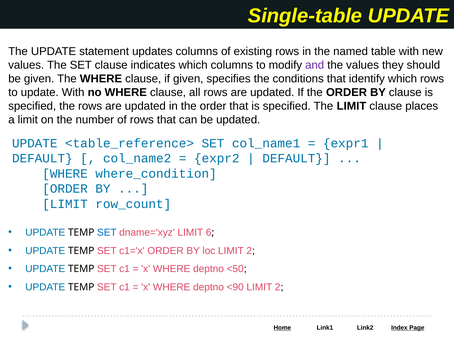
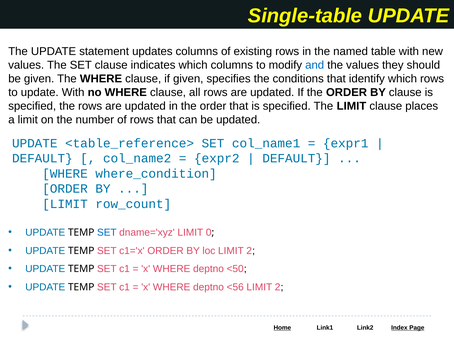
and colour: purple -> blue
6: 6 -> 0
<90: <90 -> <56
